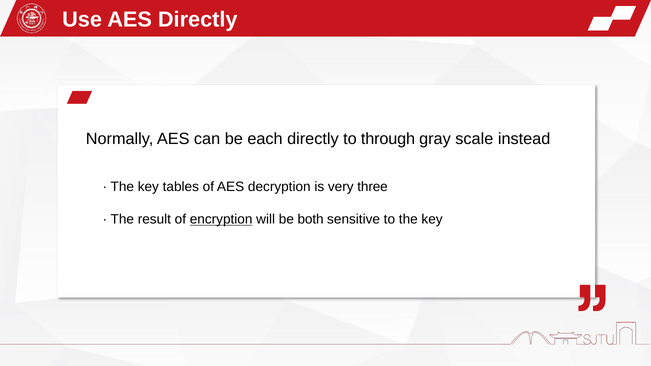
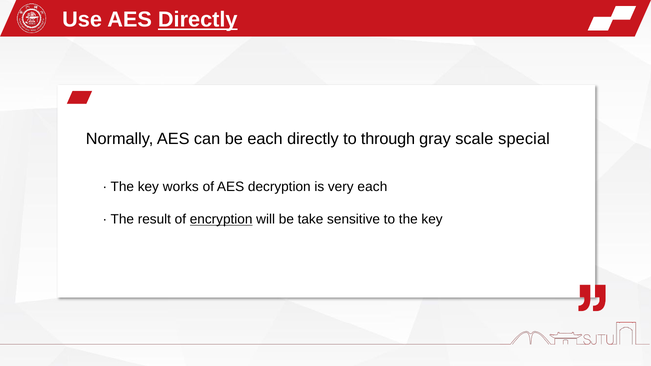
Directly at (198, 20) underline: none -> present
instead: instead -> special
tables: tables -> works
very three: three -> each
both: both -> take
